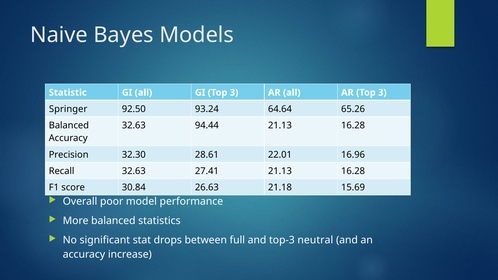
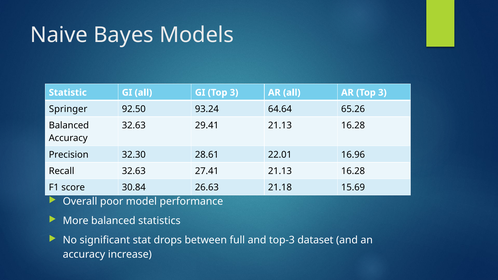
94.44: 94.44 -> 29.41
neutral: neutral -> dataset
